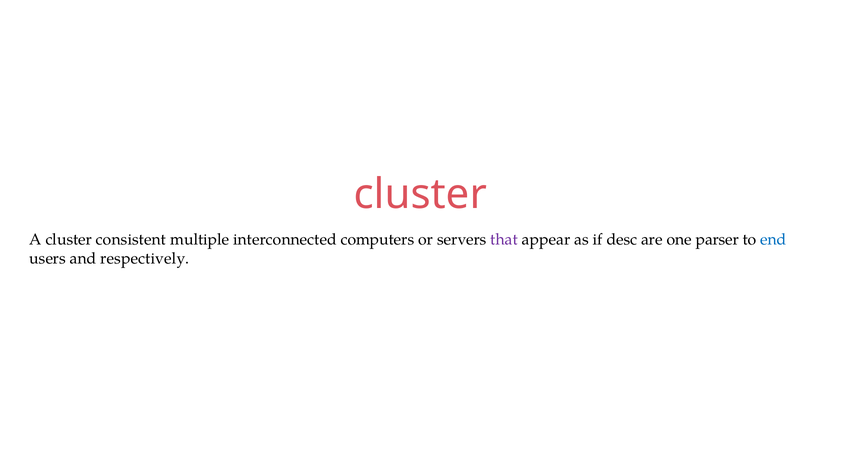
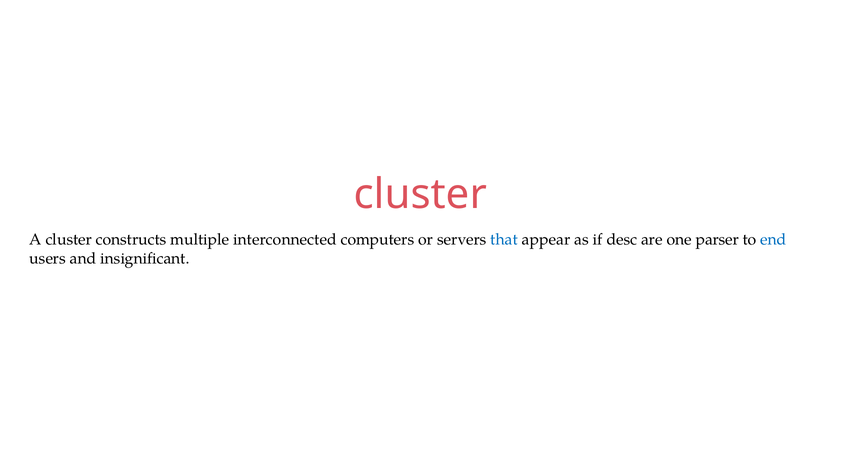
consistent: consistent -> constructs
that colour: purple -> blue
respectively: respectively -> insignificant
